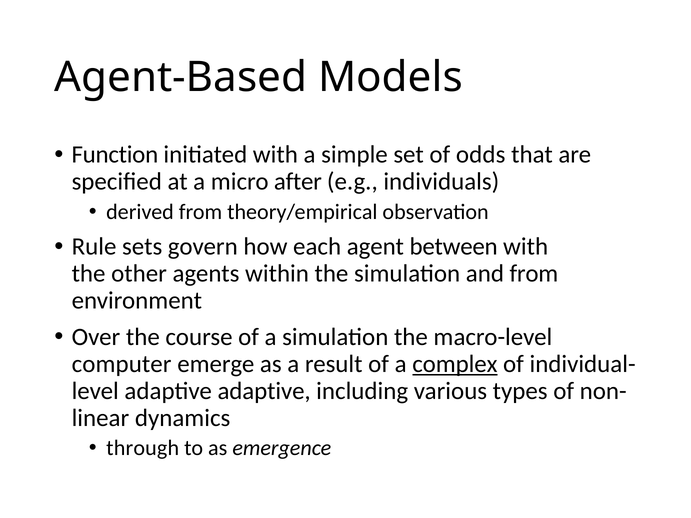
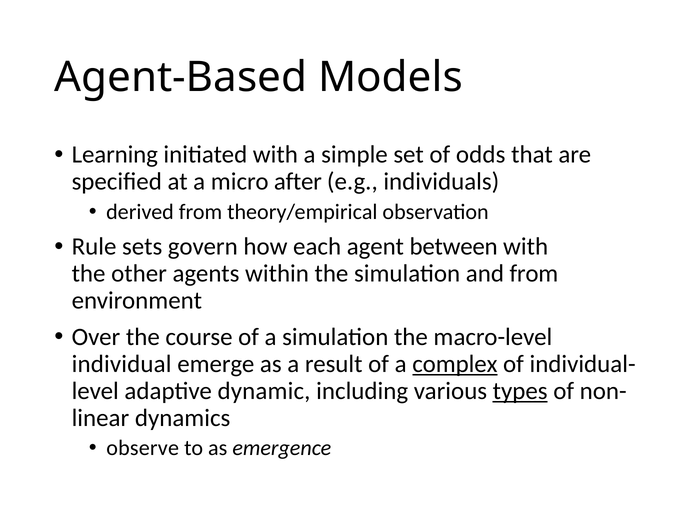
Function: Function -> Learning
computer: computer -> individual
adaptive adaptive: adaptive -> dynamic
types underline: none -> present
through: through -> observe
